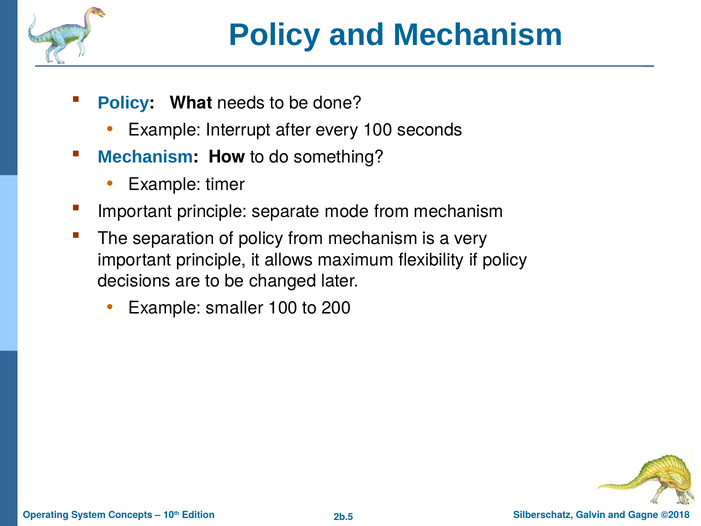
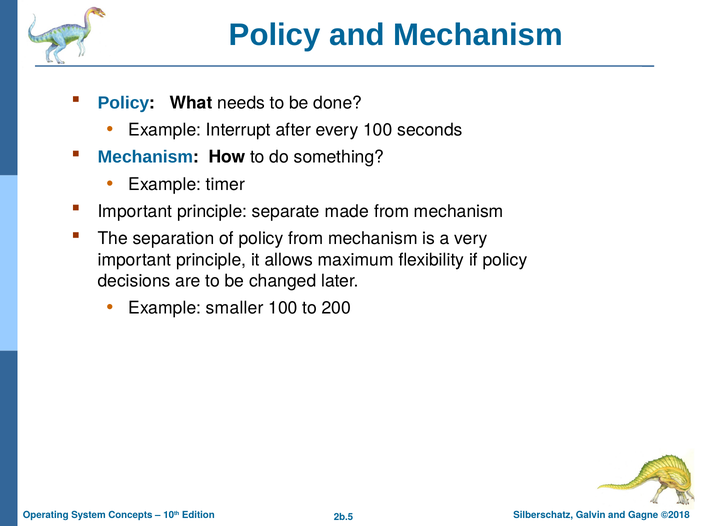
mode: mode -> made
